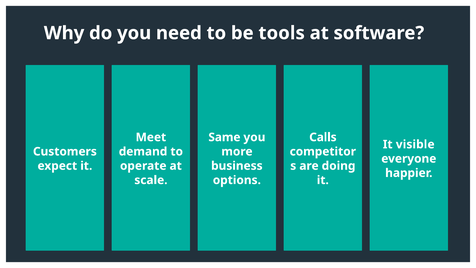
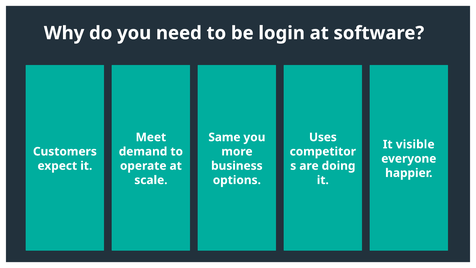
tools: tools -> login
Calls: Calls -> Uses
